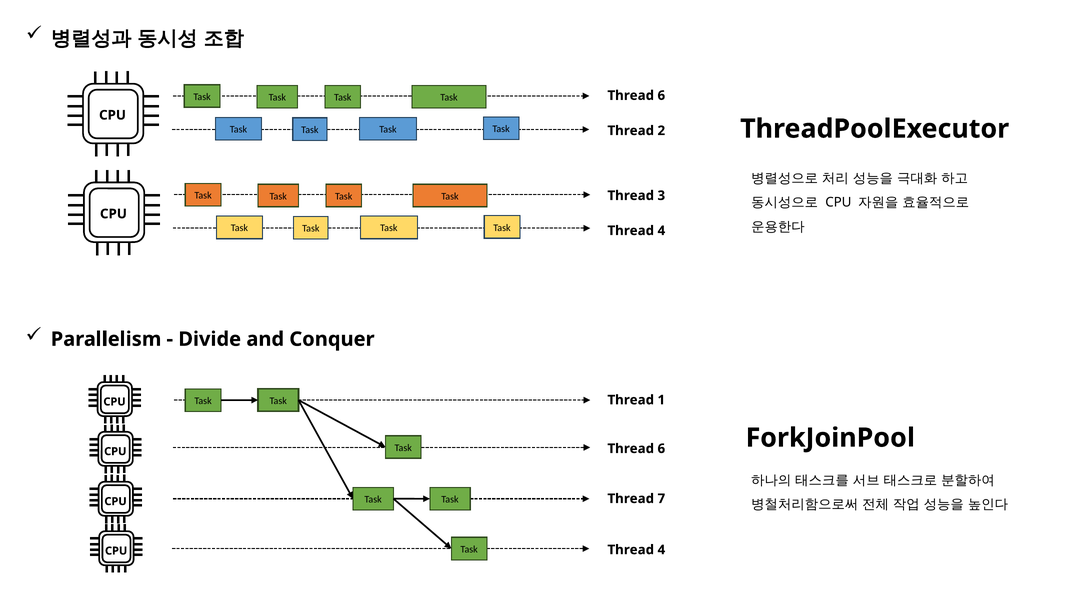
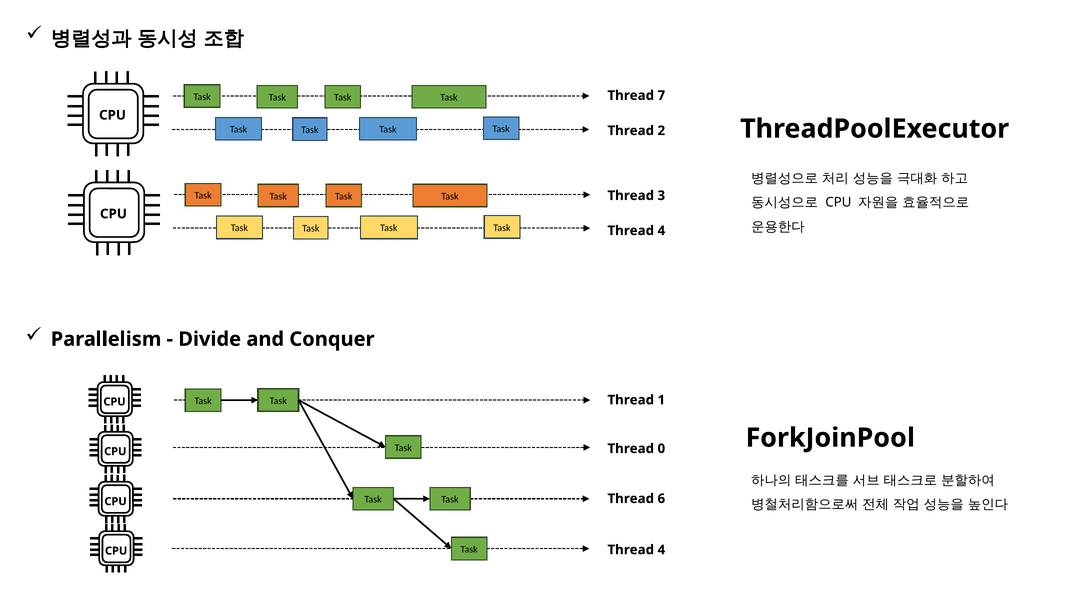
6 at (661, 95): 6 -> 7
6 at (661, 449): 6 -> 0
7: 7 -> 6
